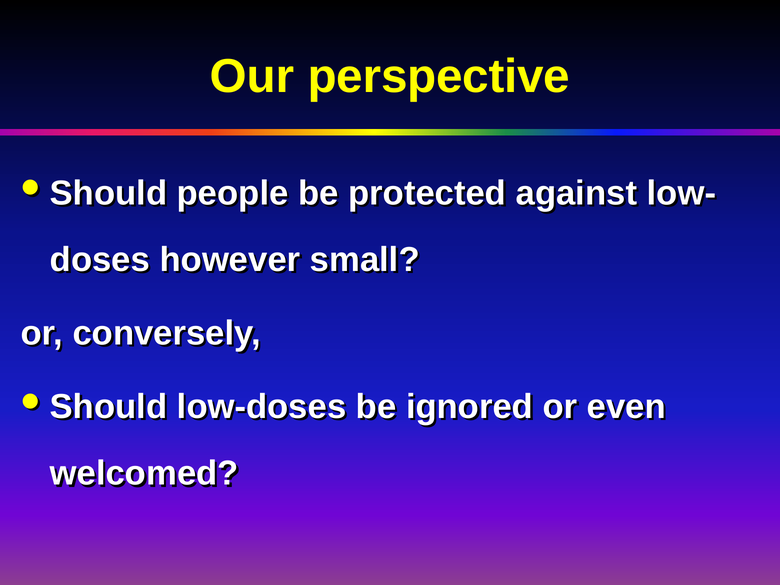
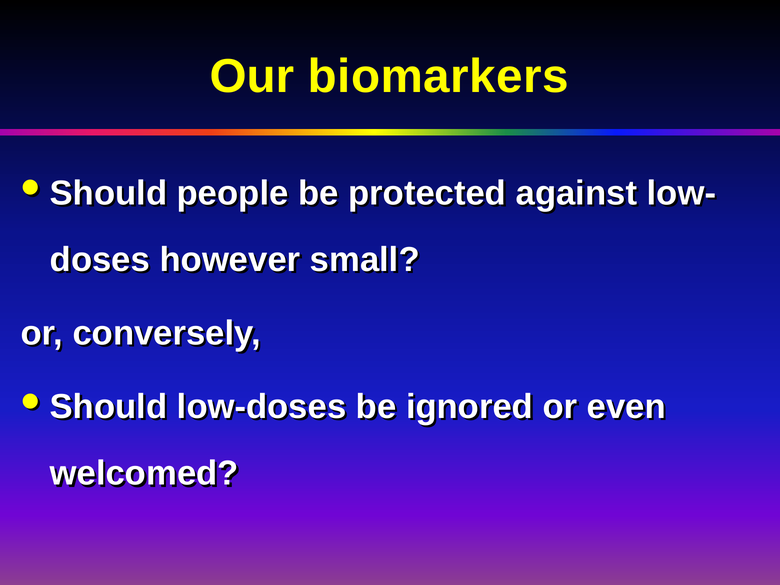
perspective: perspective -> biomarkers
